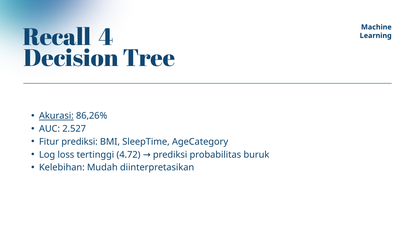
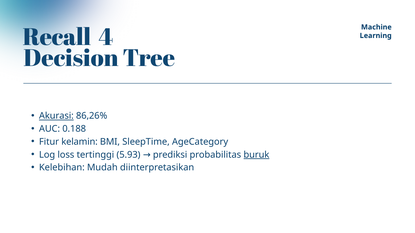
2.527: 2.527 -> 0.188
Fitur prediksi: prediksi -> kelamin
4.72: 4.72 -> 5.93
buruk underline: none -> present
